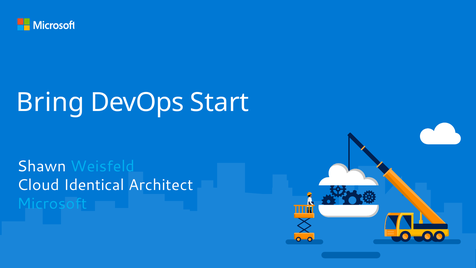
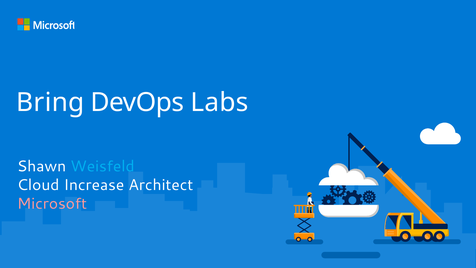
Start: Start -> Labs
Identical: Identical -> Increase
Microsoft colour: light blue -> pink
